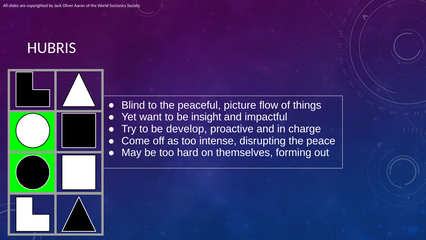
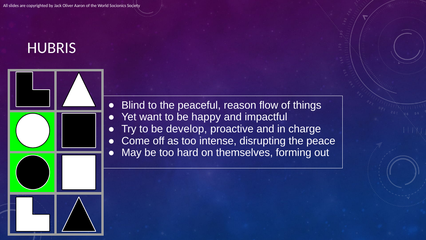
picture: picture -> reason
insight: insight -> happy
